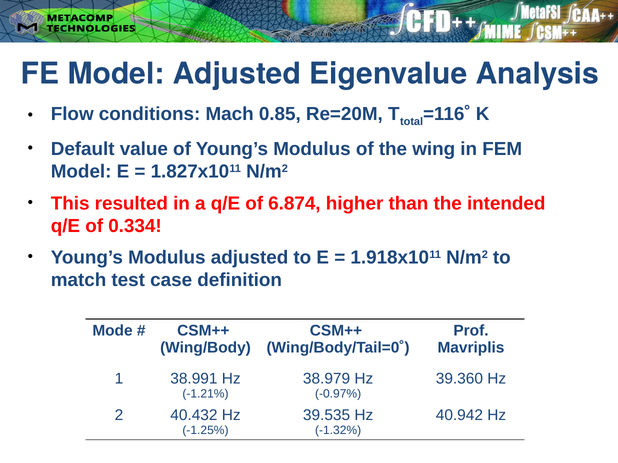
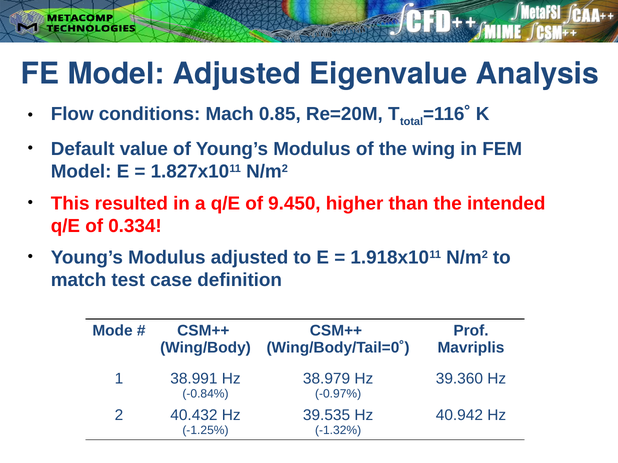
6.874: 6.874 -> 9.450
-1.21%: -1.21% -> -0.84%
